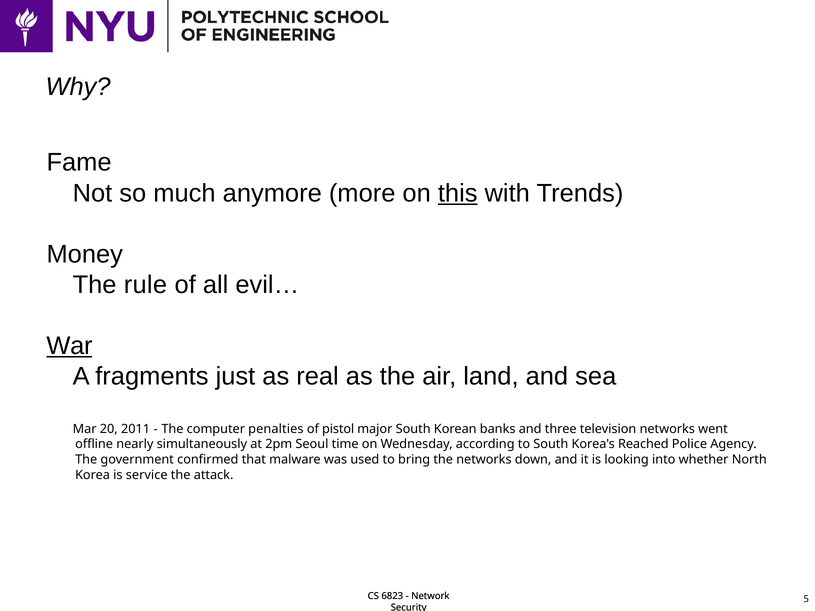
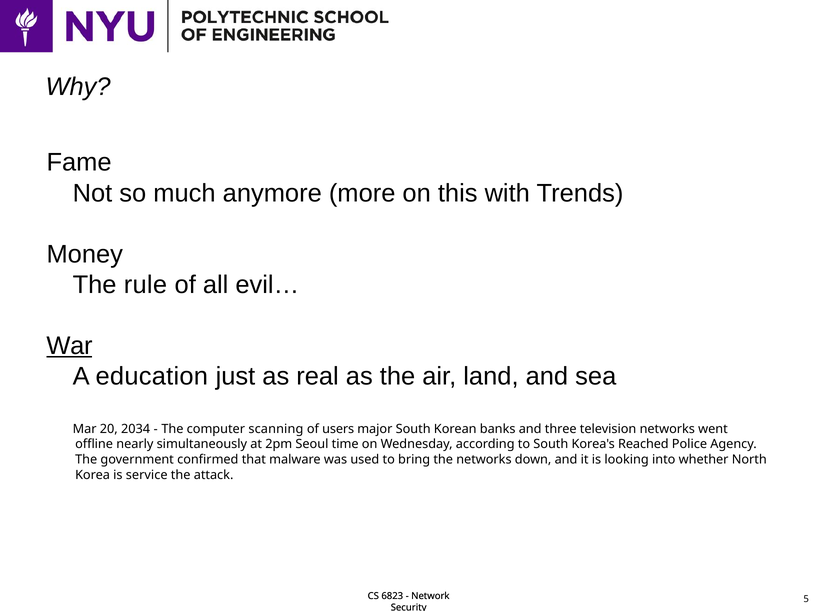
this underline: present -> none
fragments: fragments -> education
2011: 2011 -> 2034
penalties: penalties -> scanning
pistol: pistol -> users
